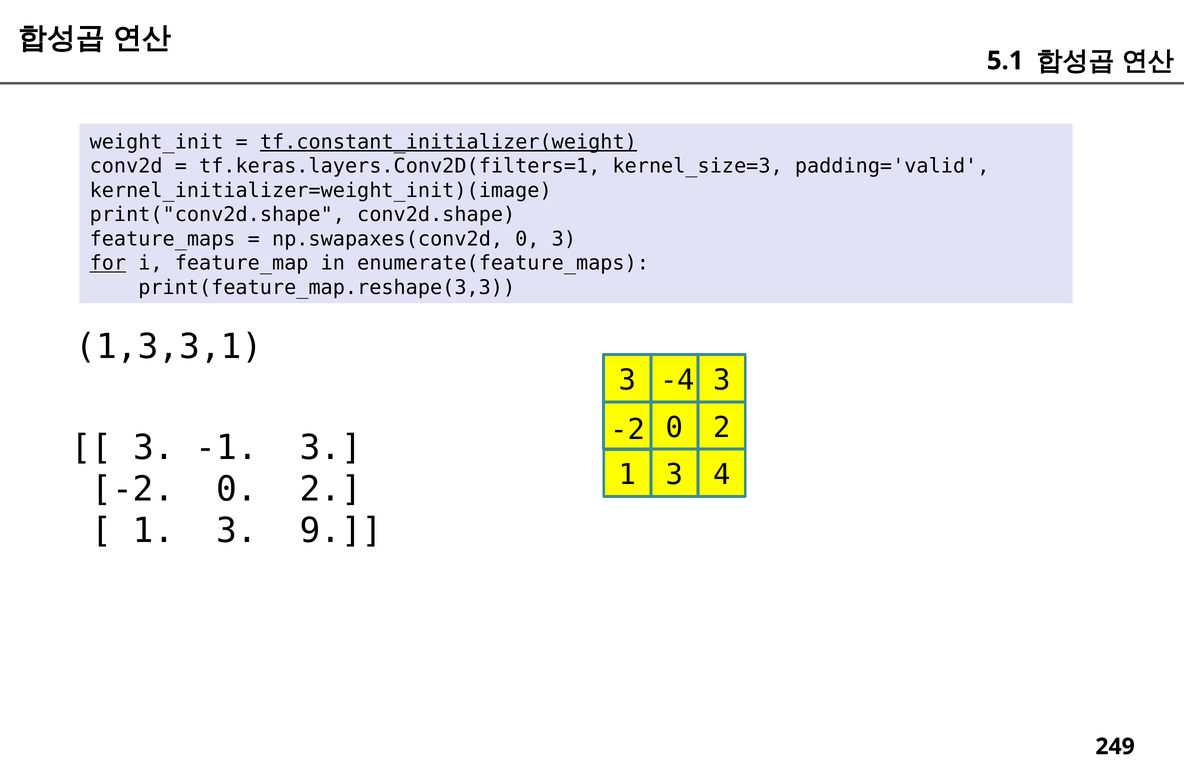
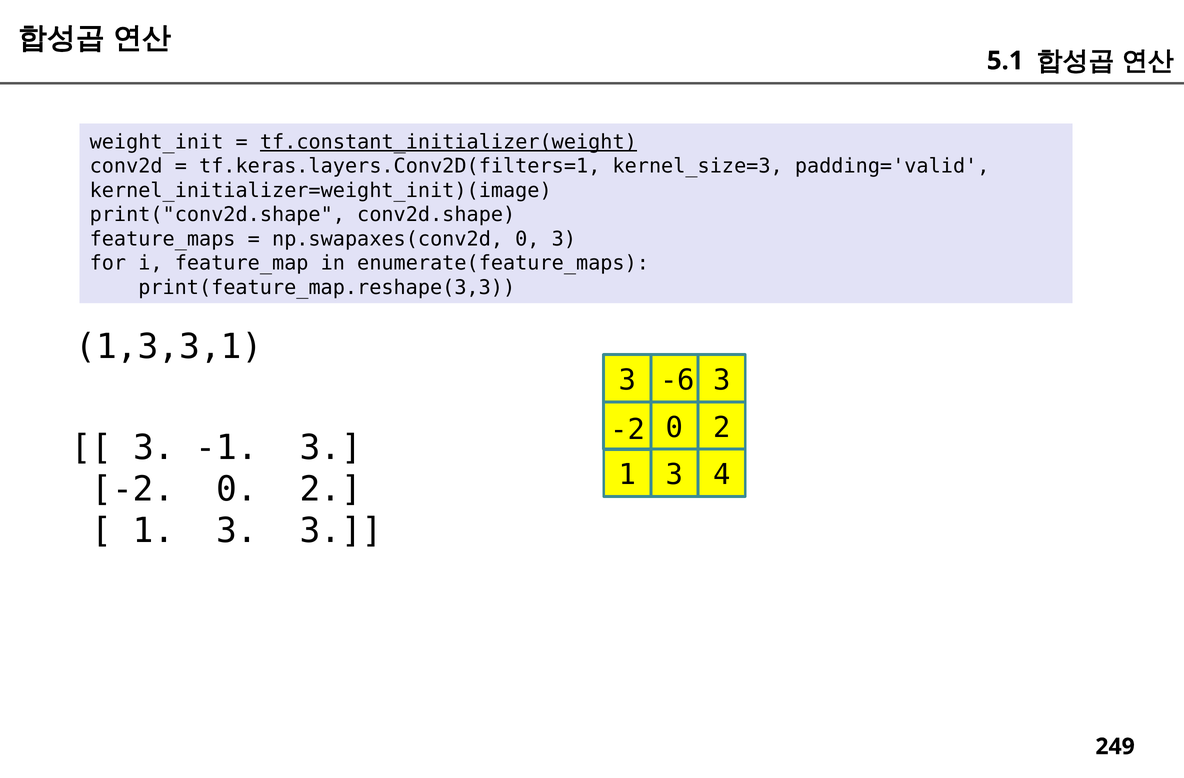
for underline: present -> none
-4: -4 -> -6
9 at (341, 531): 9 -> 3
